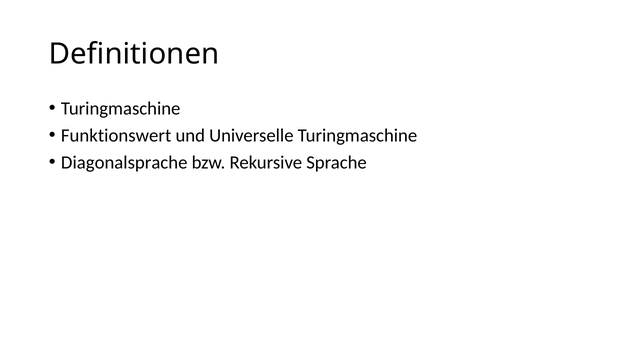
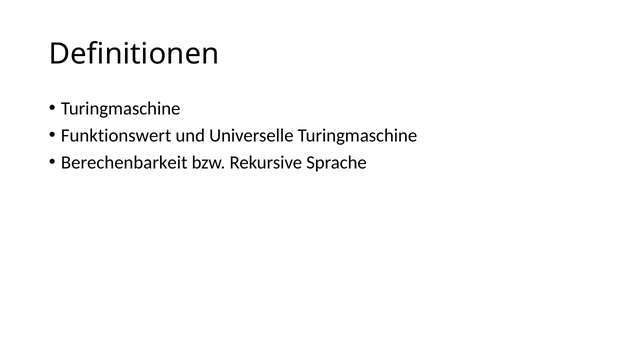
Diagonalsprache: Diagonalsprache -> Berechenbarkeit
